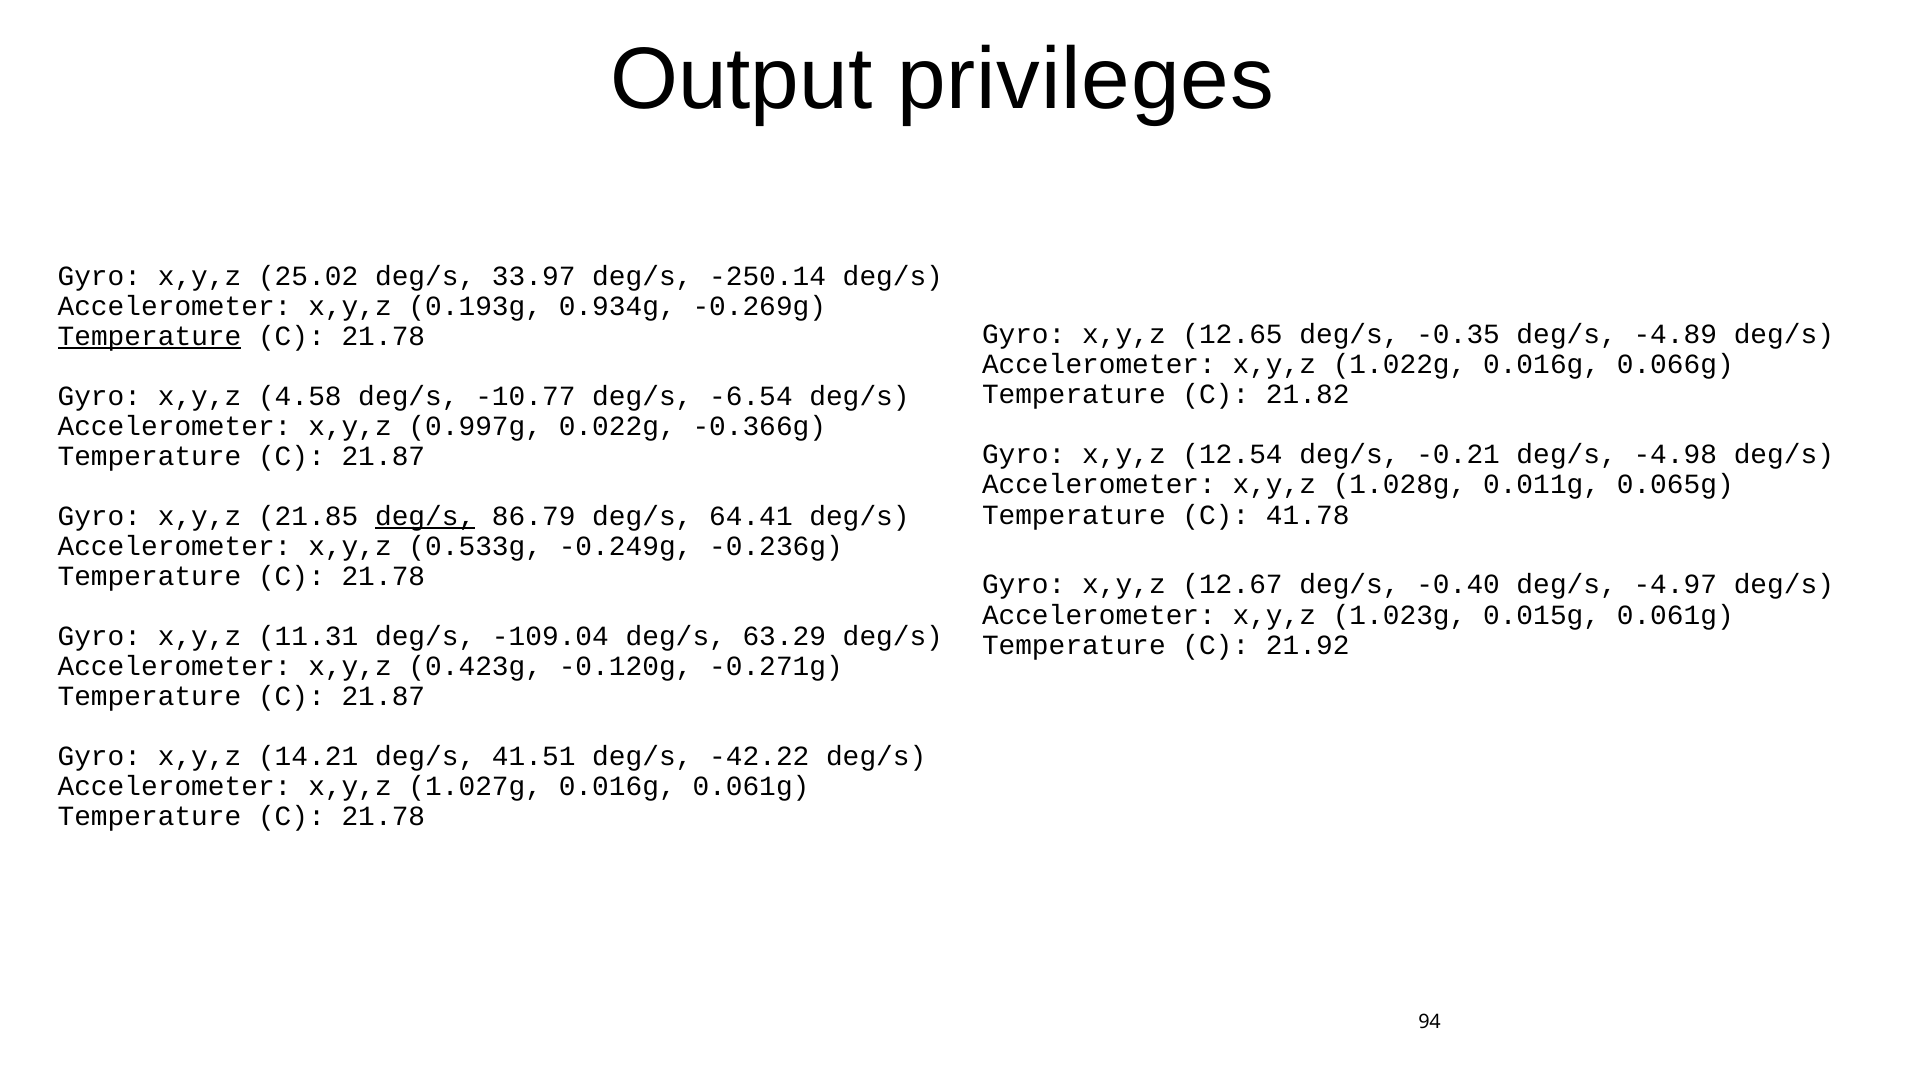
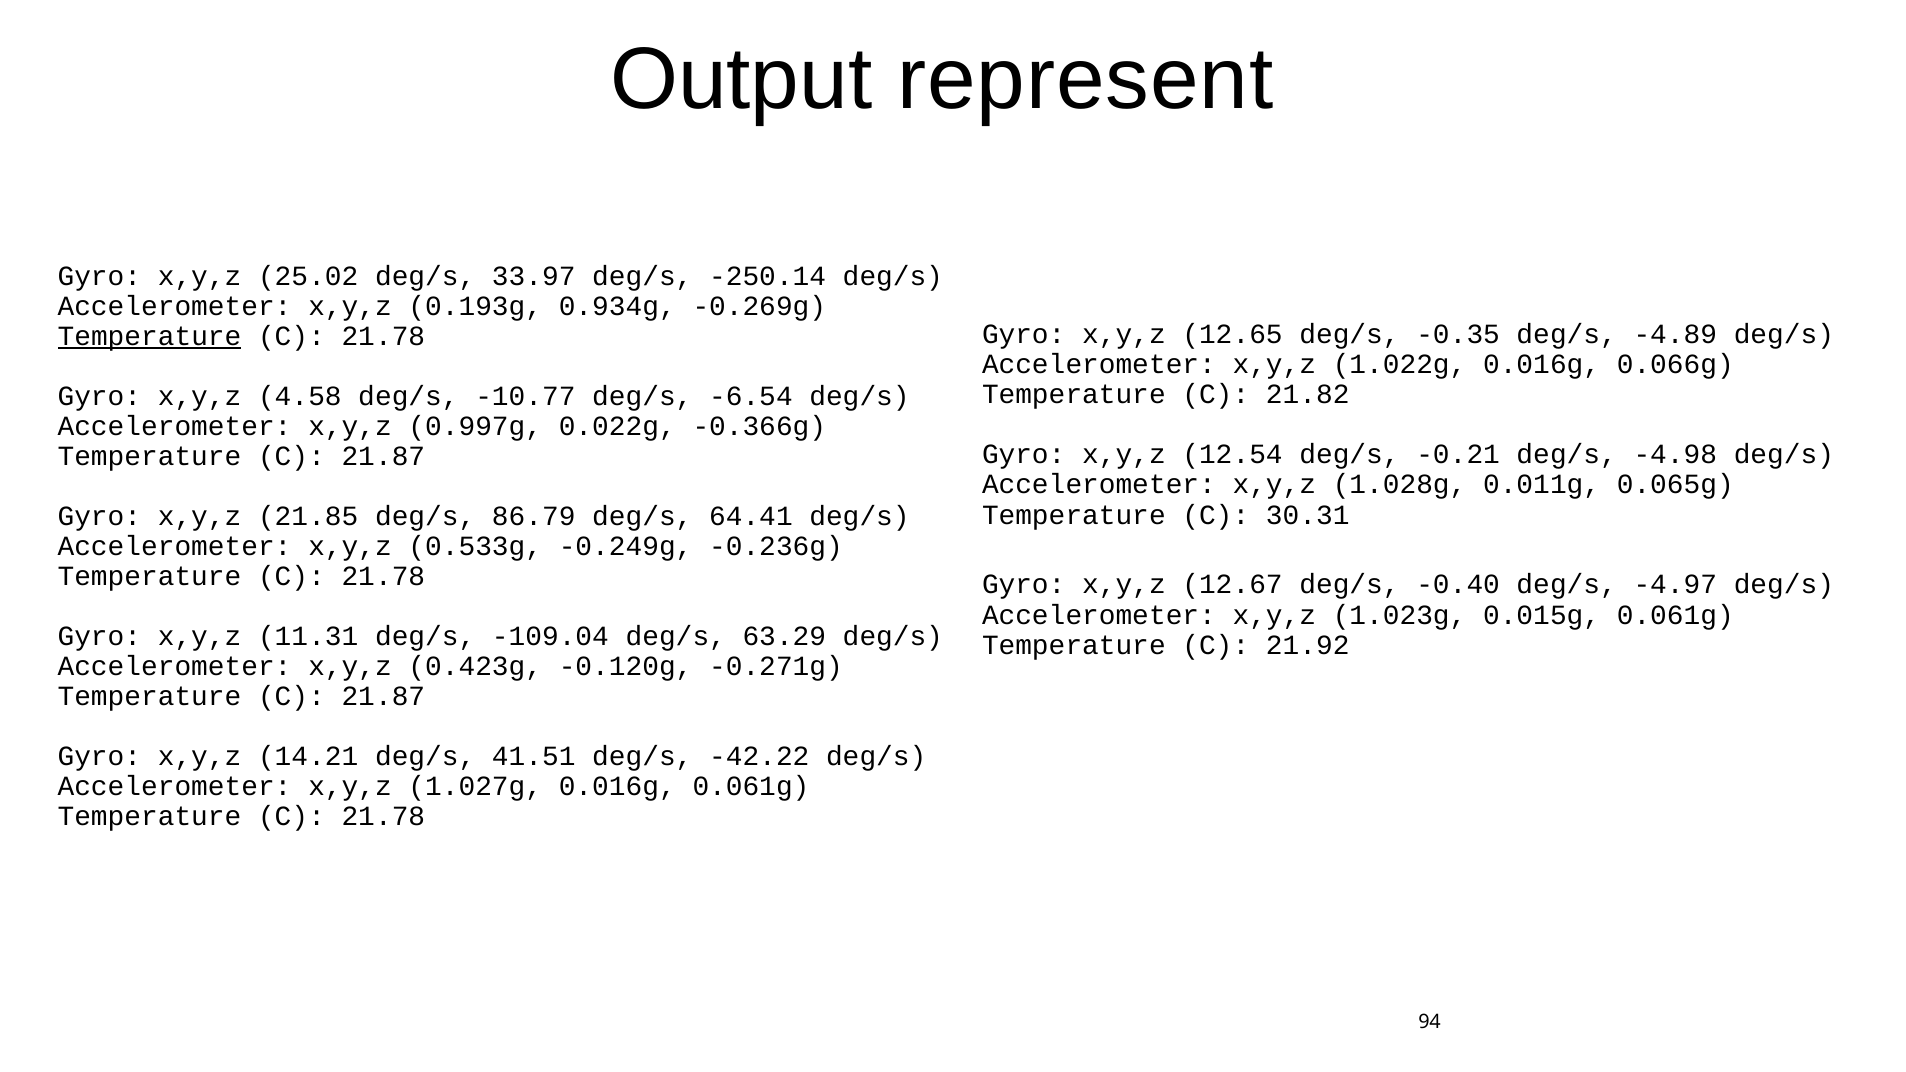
privileges: privileges -> represent
41.78: 41.78 -> 30.31
deg/s at (425, 516) underline: present -> none
